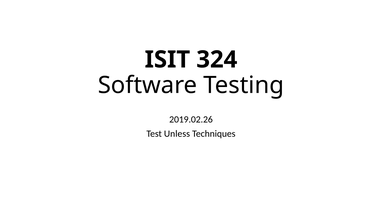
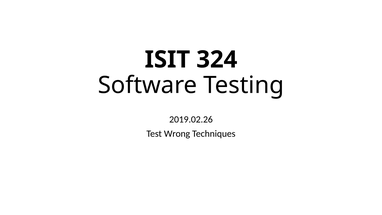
Unless: Unless -> Wrong
